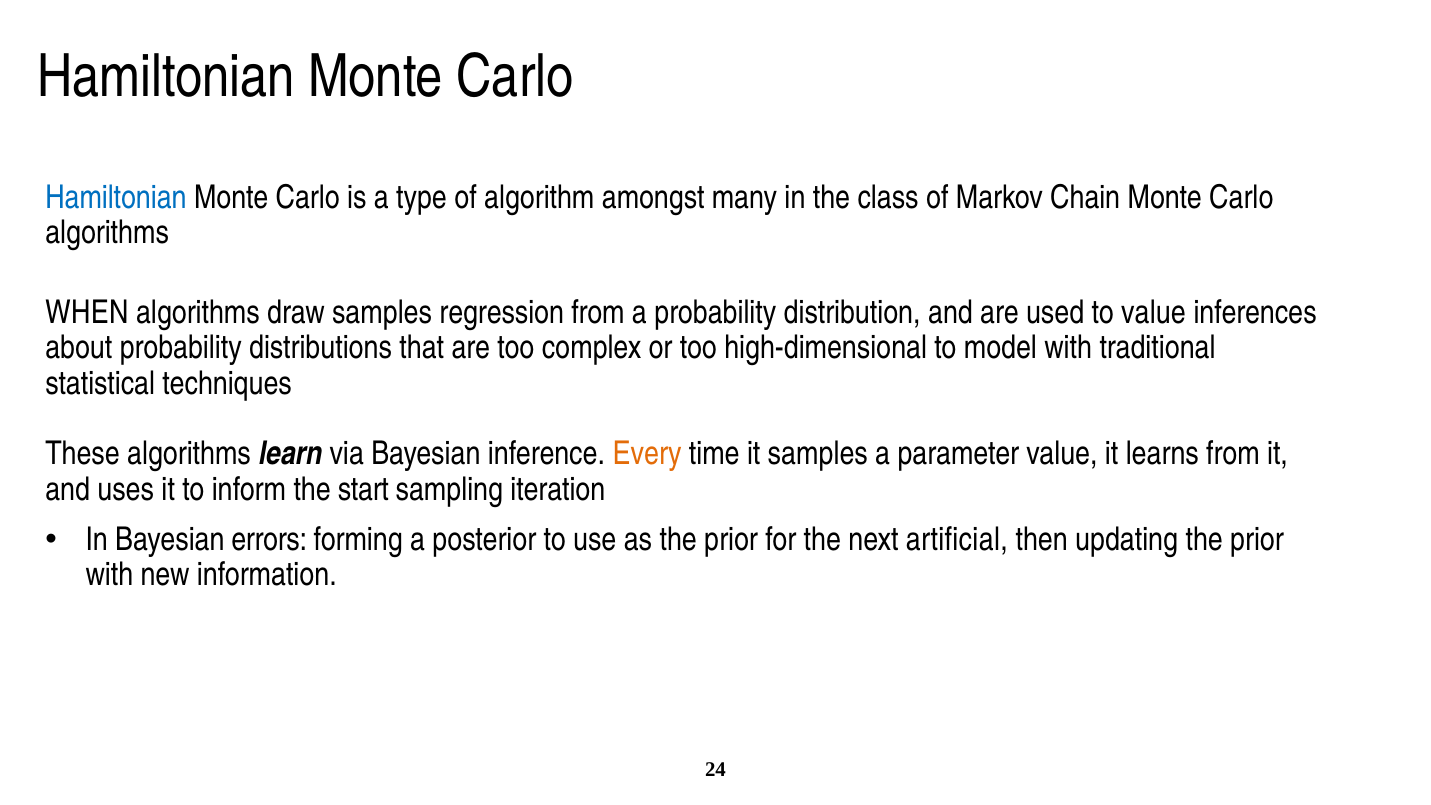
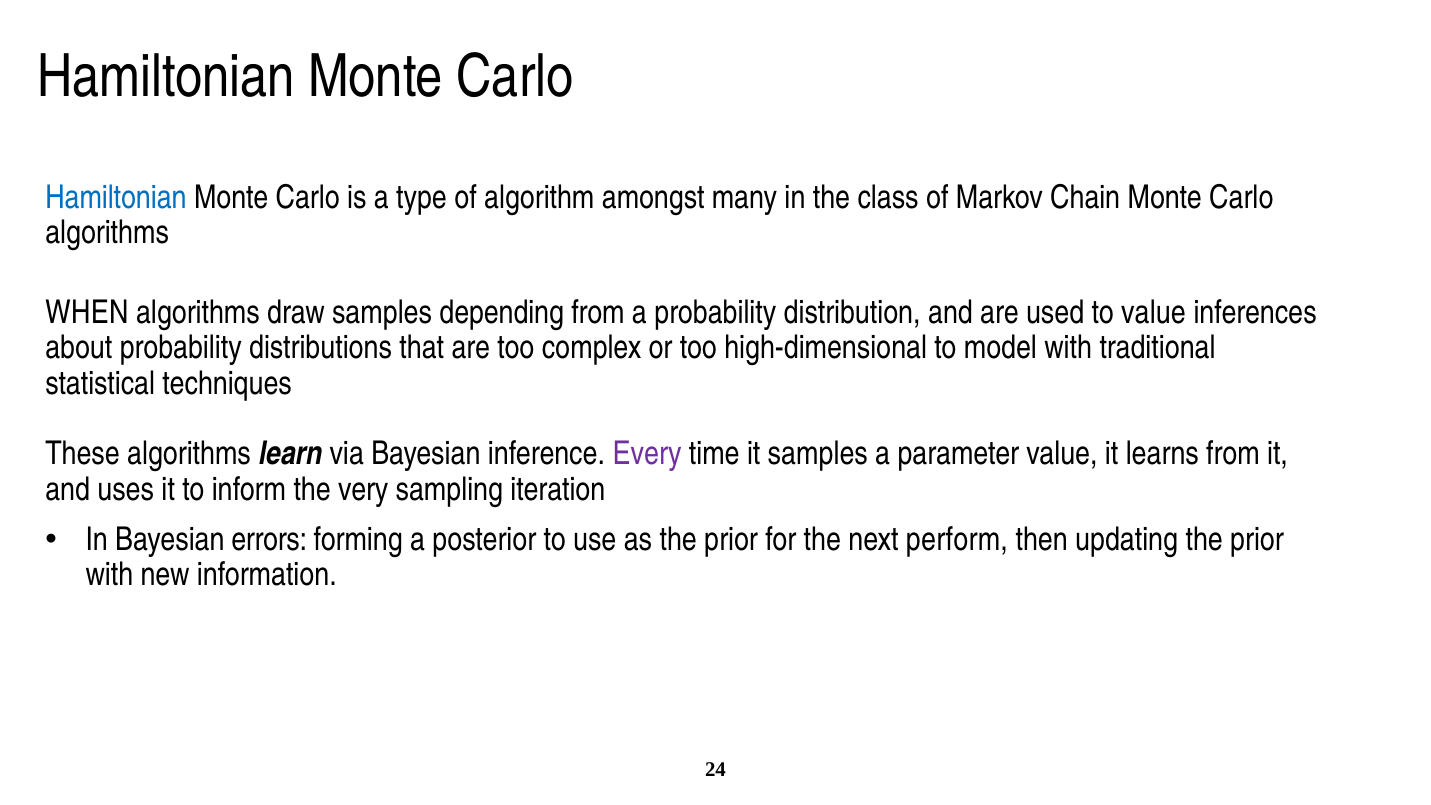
regression: regression -> depending
Every colour: orange -> purple
start: start -> very
artificial: artificial -> perform
